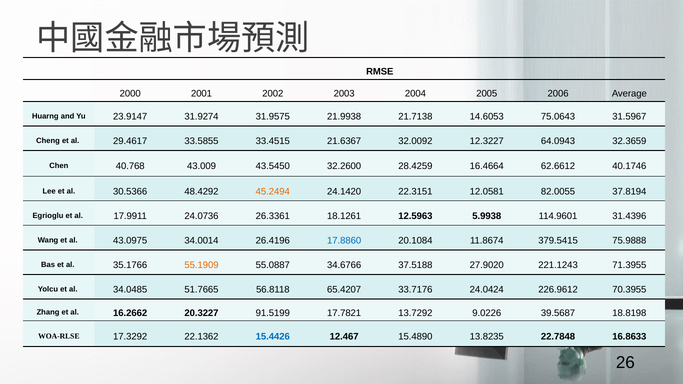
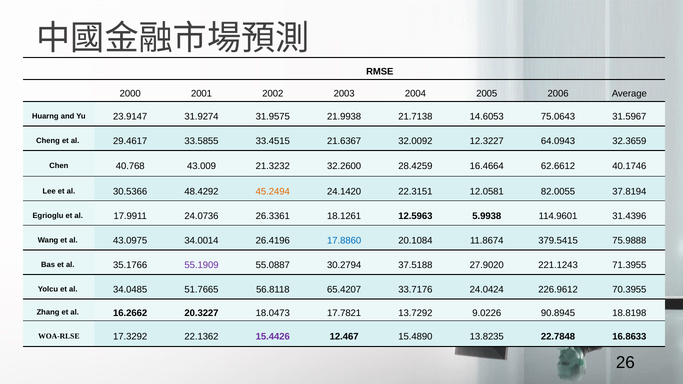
43.5450: 43.5450 -> 21.3232
55.1909 colour: orange -> purple
34.6766: 34.6766 -> 30.2794
91.5199: 91.5199 -> 18.0473
39.5687: 39.5687 -> 90.8945
15.4426 colour: blue -> purple
